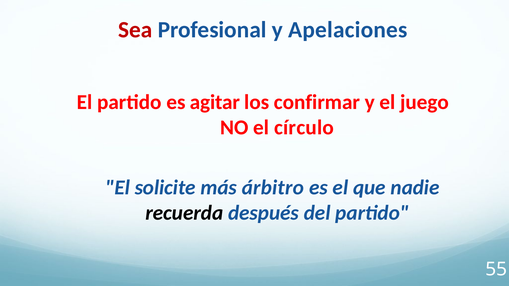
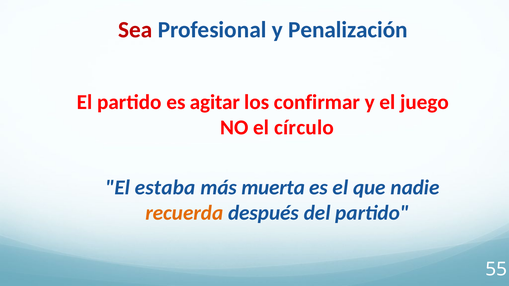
Apelaciones: Apelaciones -> Penalización
solicite: solicite -> estaba
árbitro: árbitro -> muerta
recuerda colour: black -> orange
